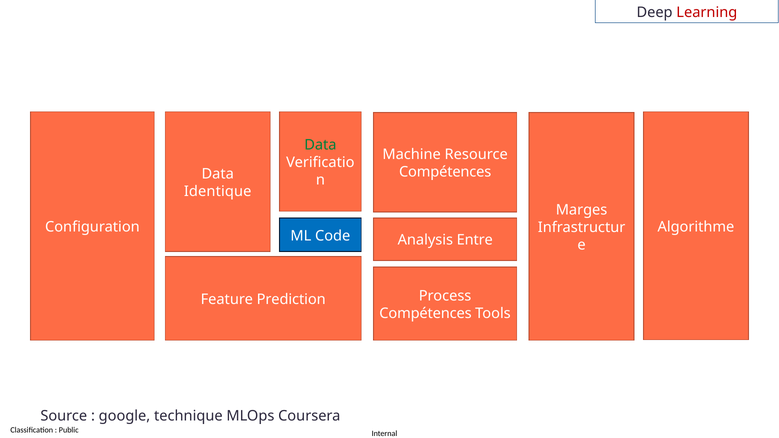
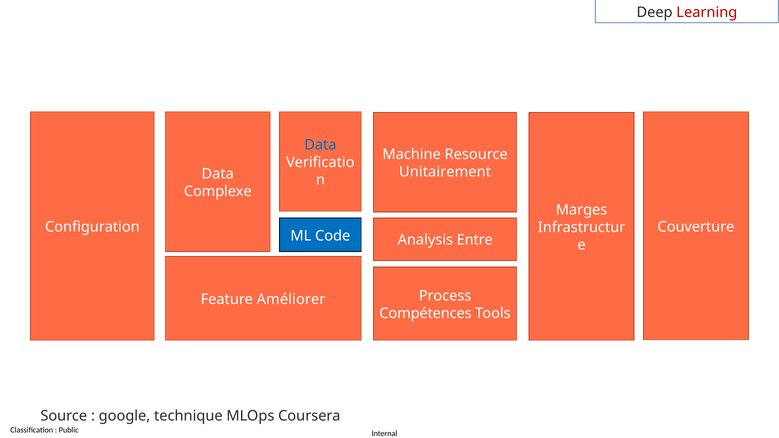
Data at (320, 145) colour: green -> blue
Compétences at (445, 172): Compétences -> Unitairement
Identique: Identique -> Complexe
Algorithme: Algorithme -> Couverture
Prediction: Prediction -> Améliorer
